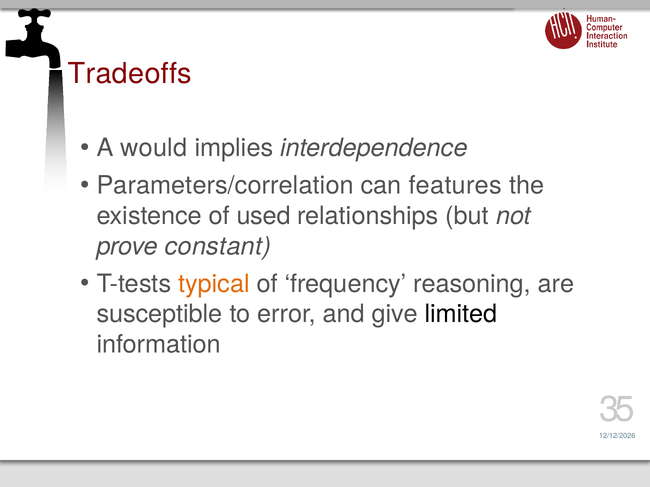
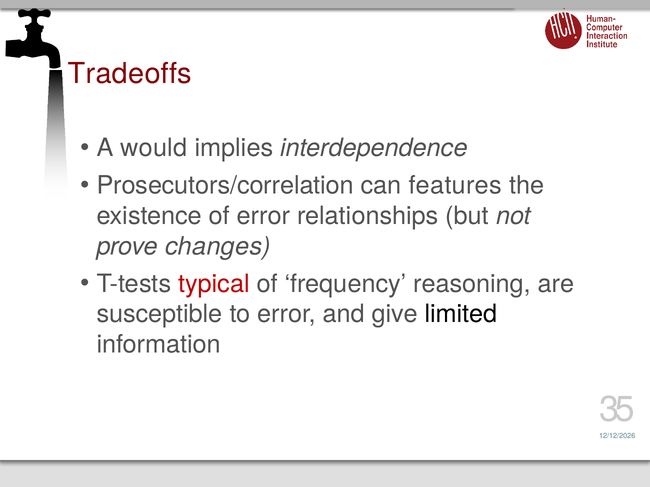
Parameters/correlation: Parameters/correlation -> Prosecutors/correlation
of used: used -> error
constant: constant -> changes
typical colour: orange -> red
